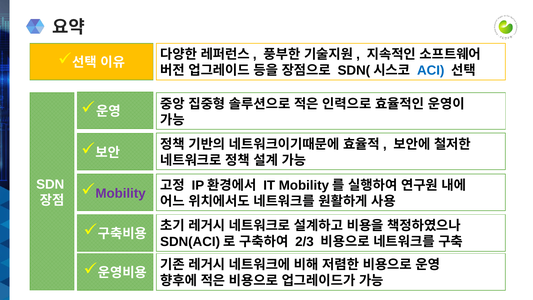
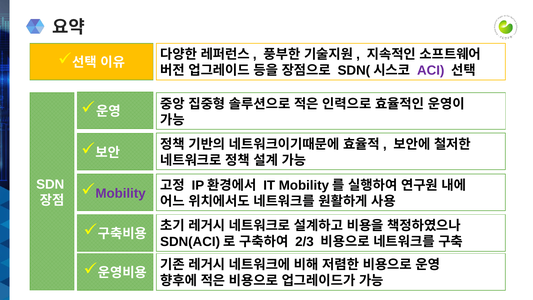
ACI colour: blue -> purple
